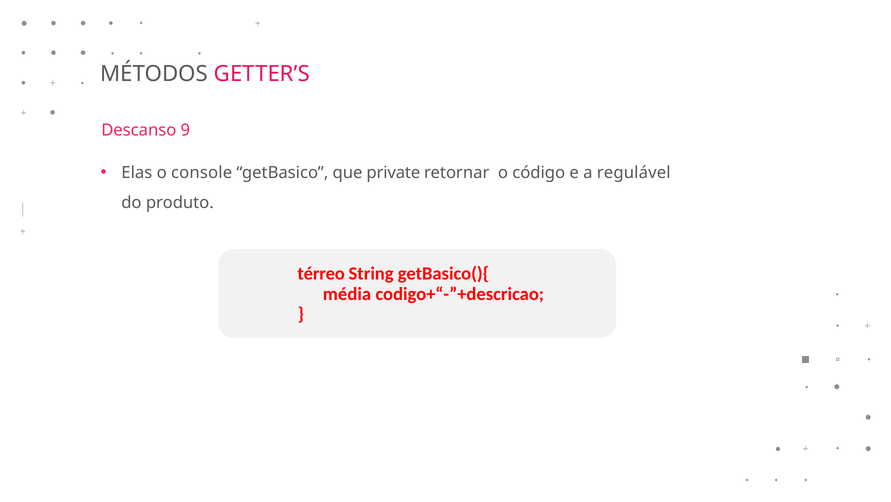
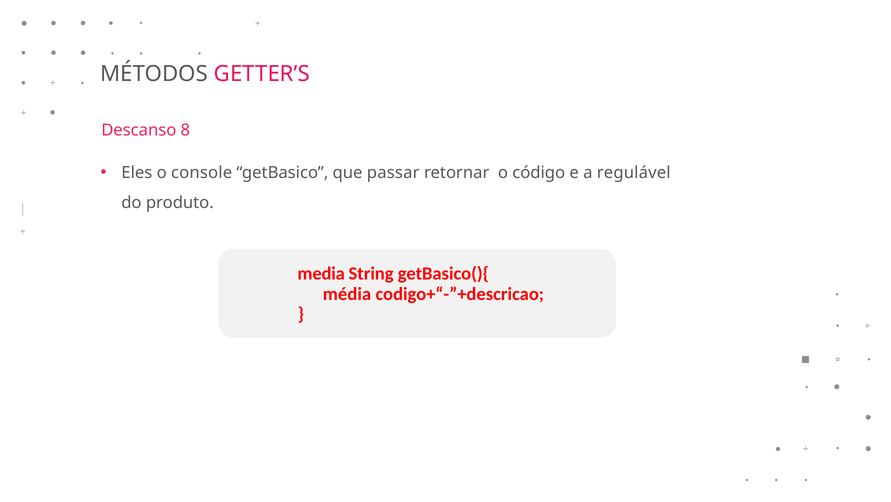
9: 9 -> 8
Elas: Elas -> Eles
private: private -> passar
térreo: térreo -> media
